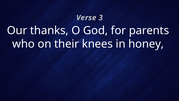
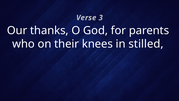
honey: honey -> stilled
